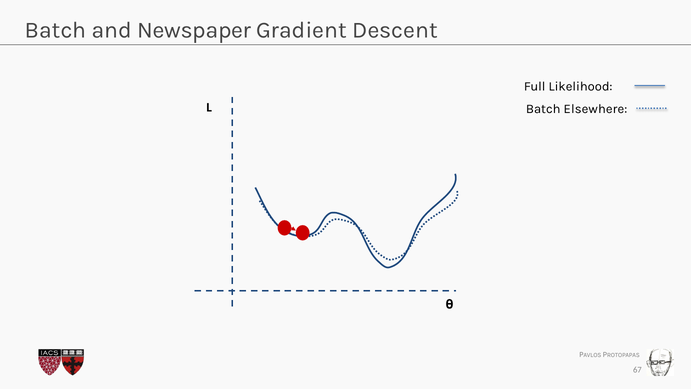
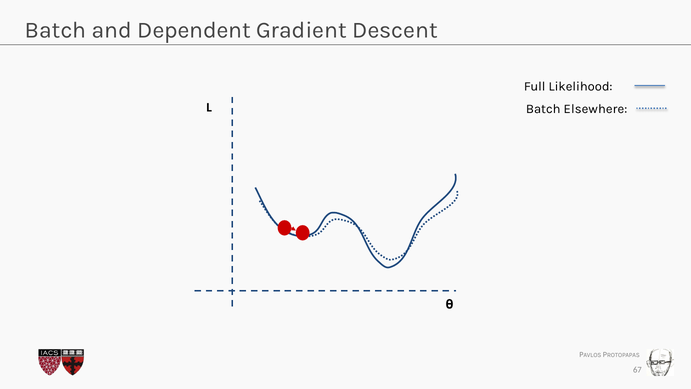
Newspaper: Newspaper -> Dependent
